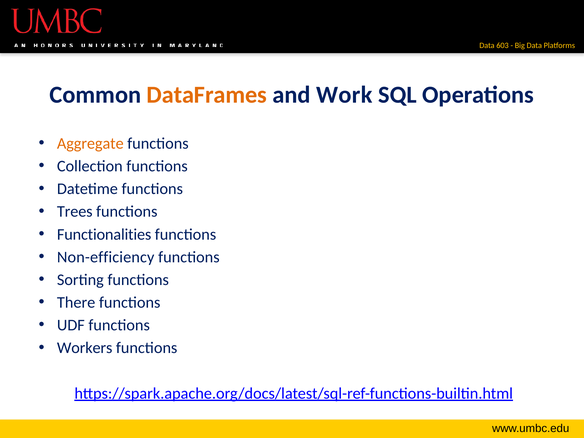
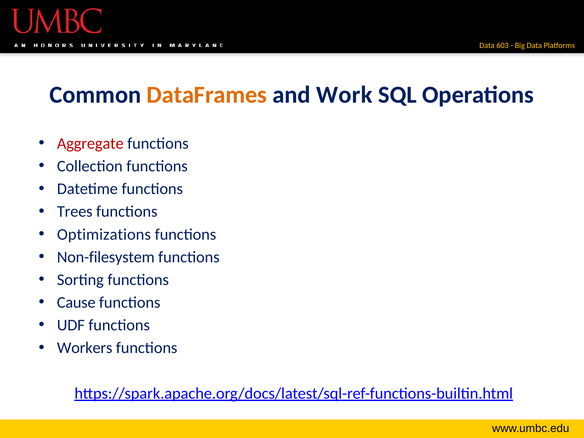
Aggregate colour: orange -> red
Functionalities: Functionalities -> Optimizations
Non-efficiency: Non-efficiency -> Non-filesystem
There: There -> Cause
